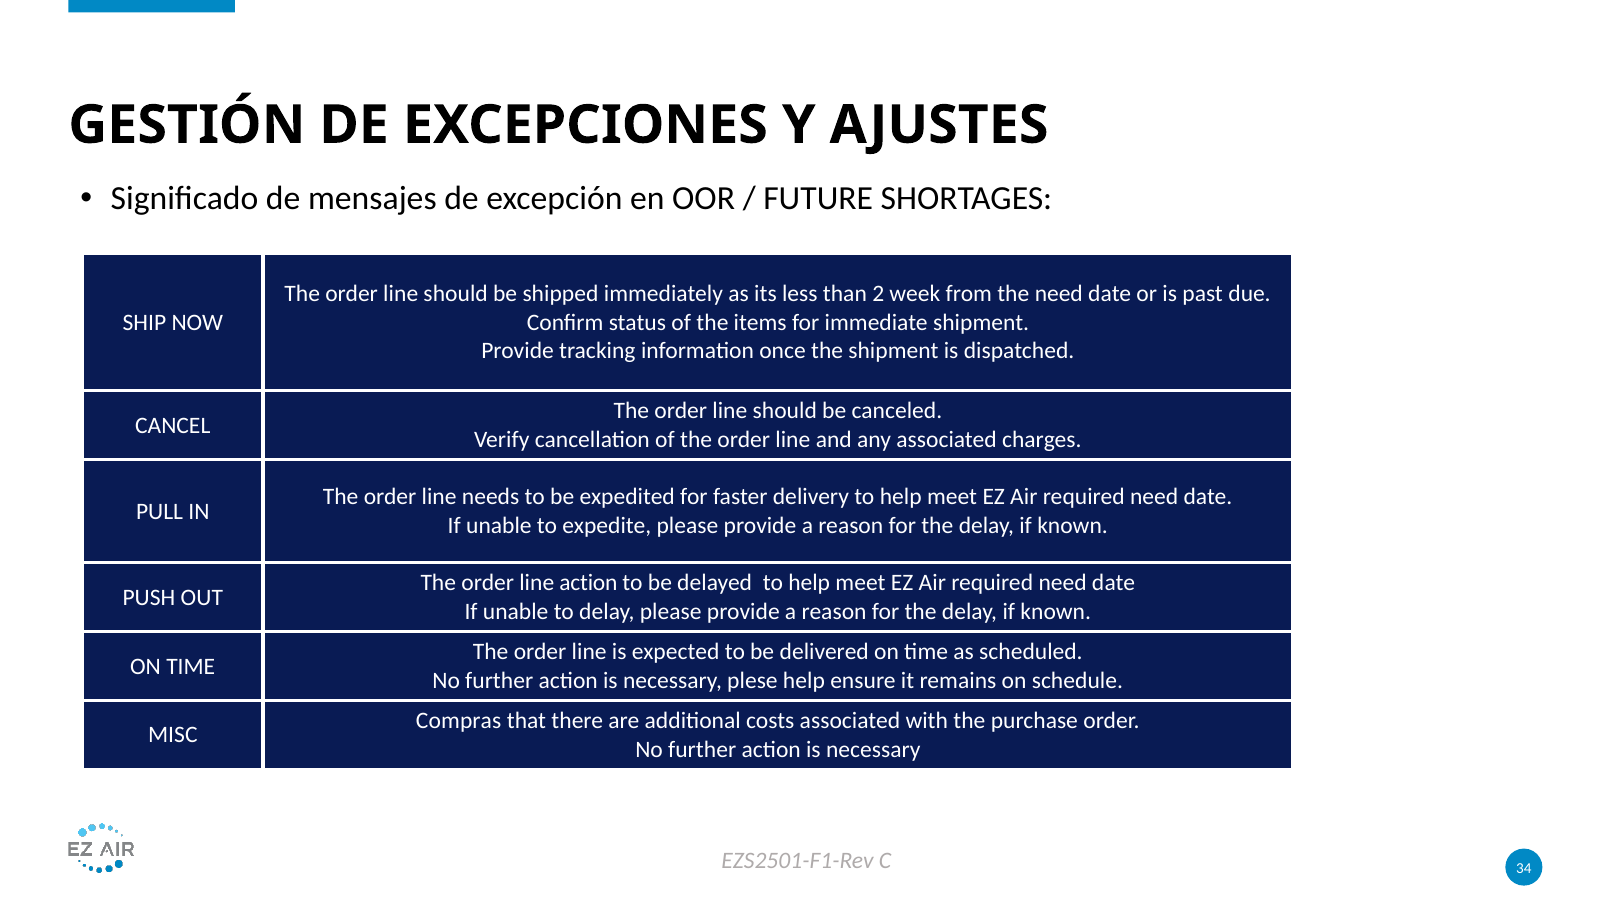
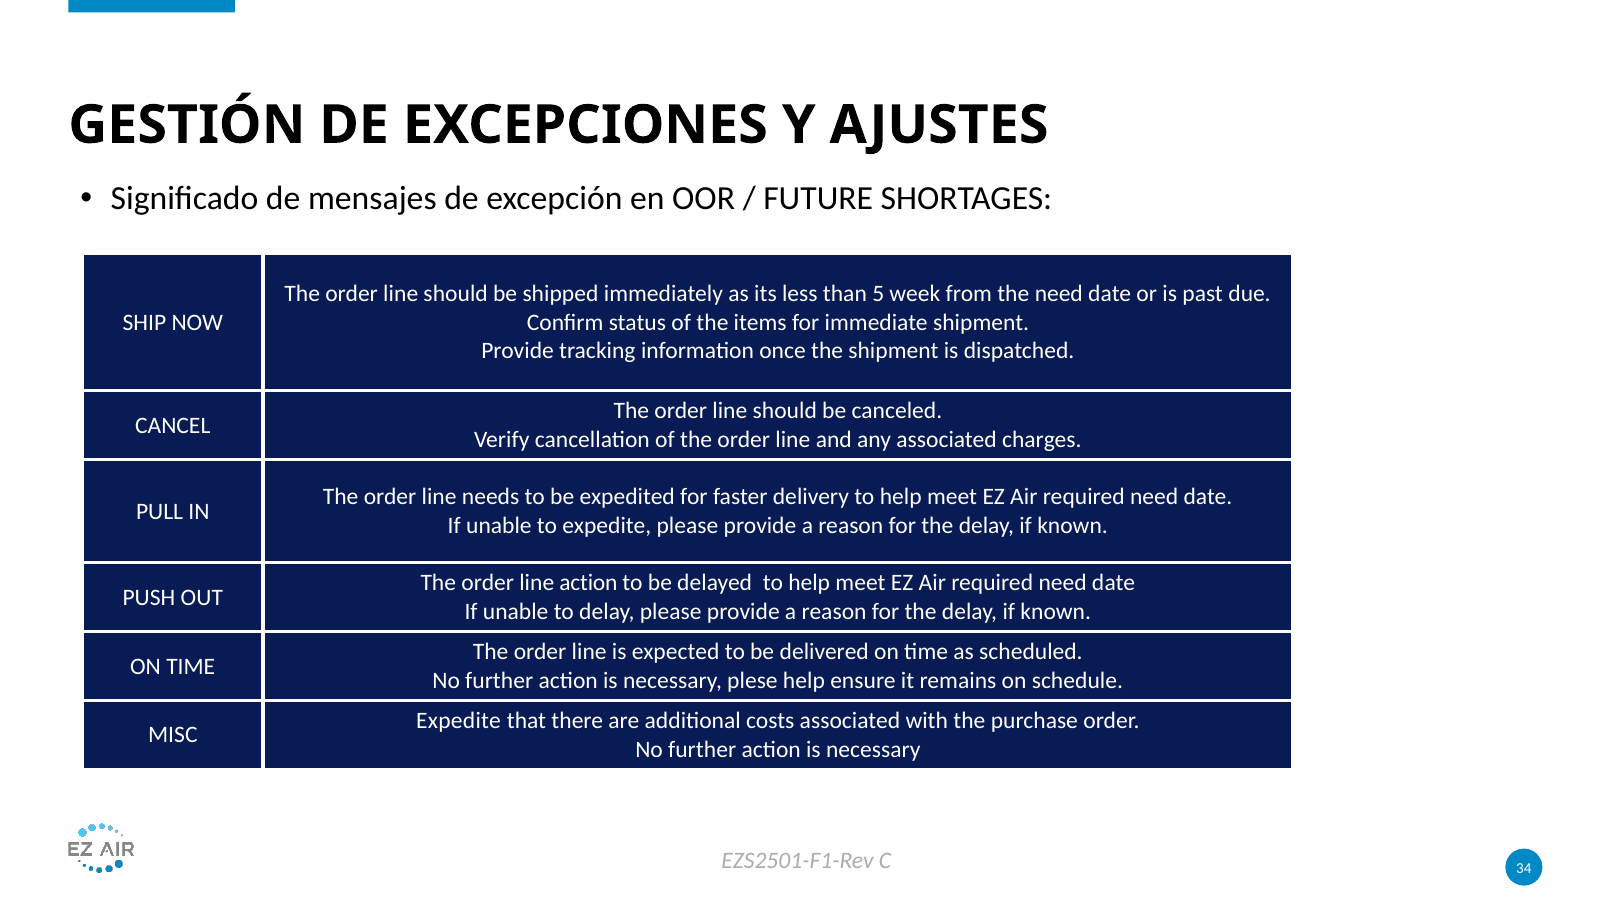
2: 2 -> 5
Compras at (459, 721): Compras -> Expedite
